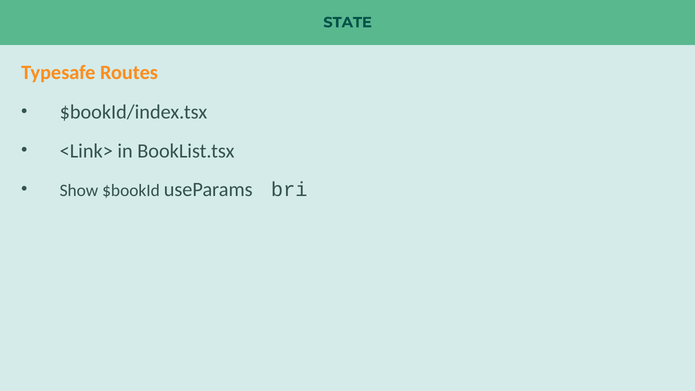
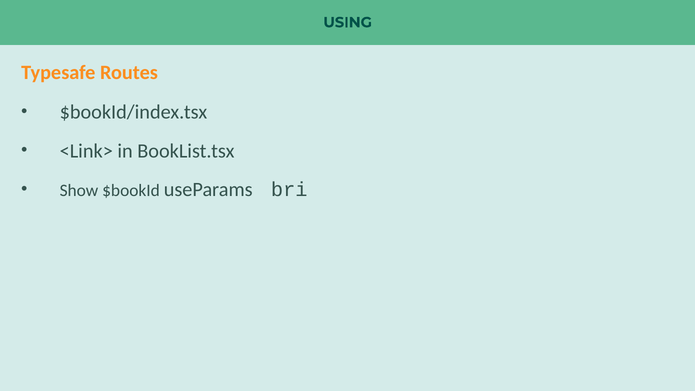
STATE: STATE -> USING
